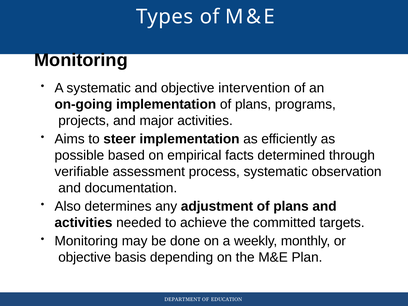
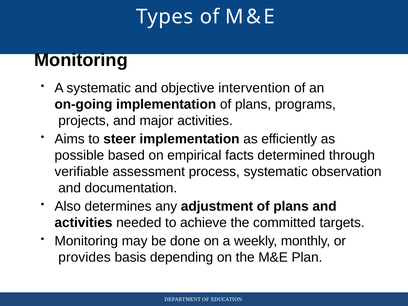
objective at (85, 257): objective -> provides
